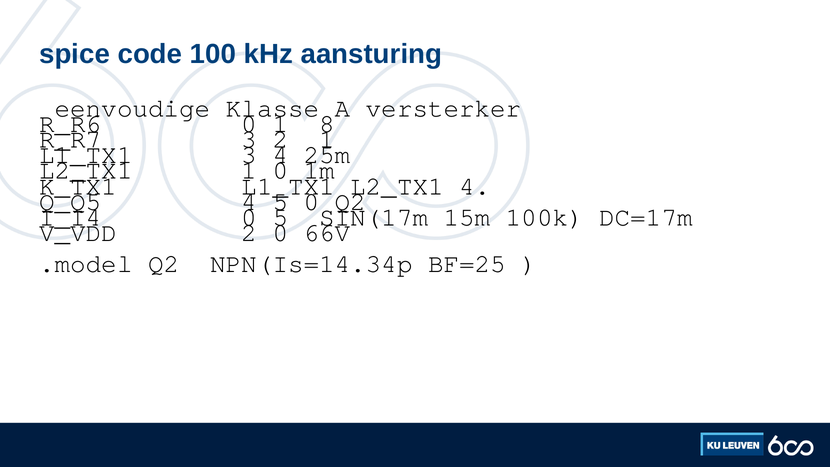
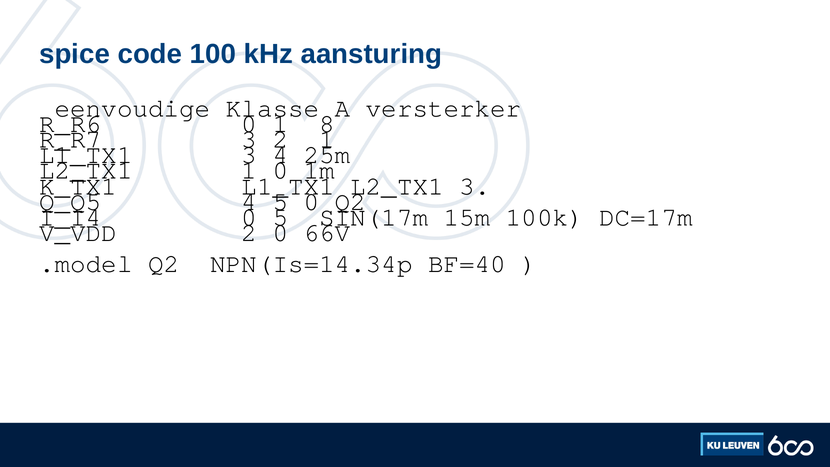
L2_TX1 4: 4 -> 3
BF=25: BF=25 -> BF=40
